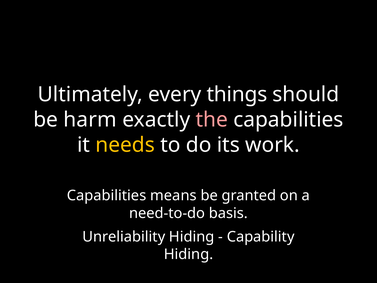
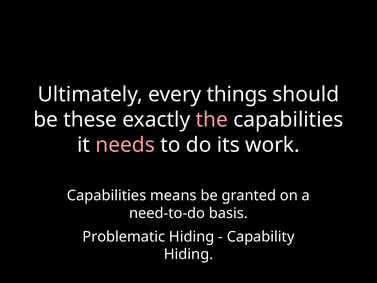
harm: harm -> these
needs colour: yellow -> pink
Unreliability: Unreliability -> Problematic
